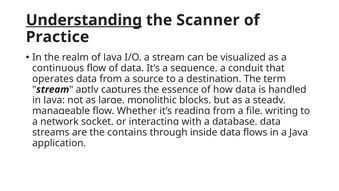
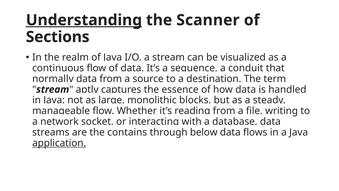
Practice: Practice -> Sections
operates: operates -> normally
inside: inside -> below
application underline: none -> present
